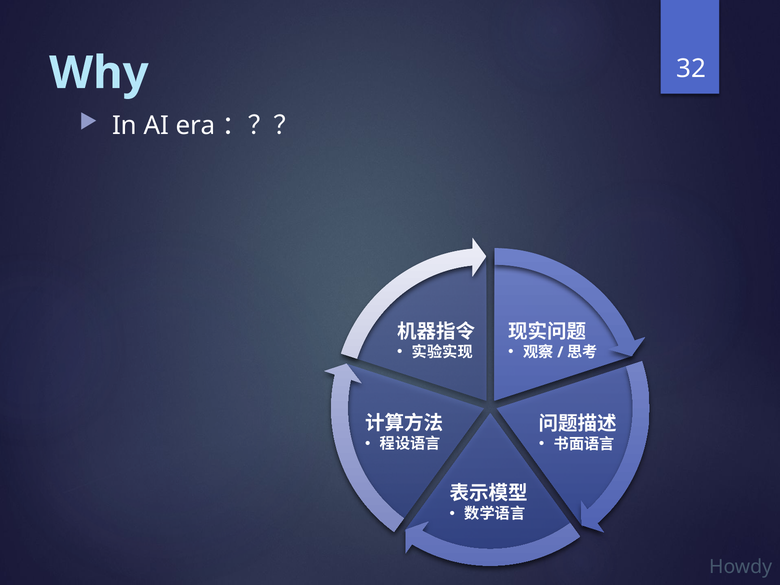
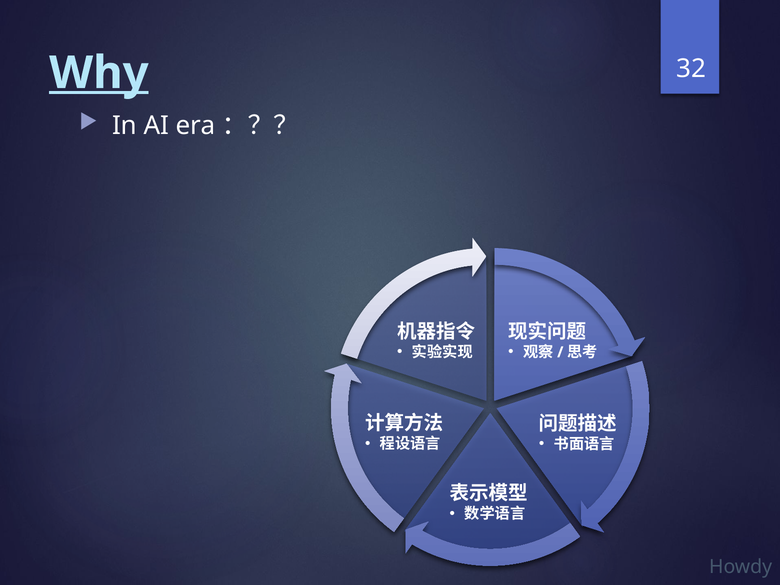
Why underline: none -> present
